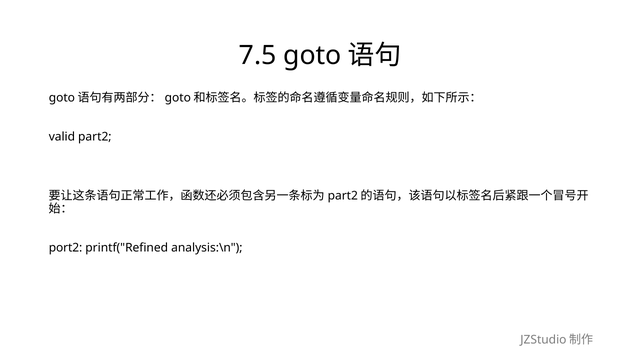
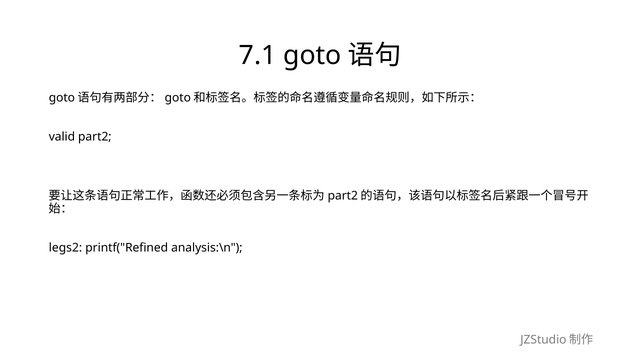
7.5: 7.5 -> 7.1
port2: port2 -> legs2
